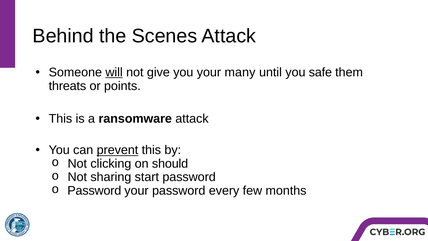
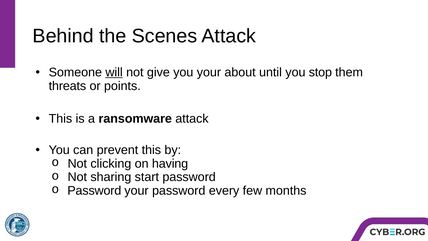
many: many -> about
safe: safe -> stop
prevent underline: present -> none
should: should -> having
